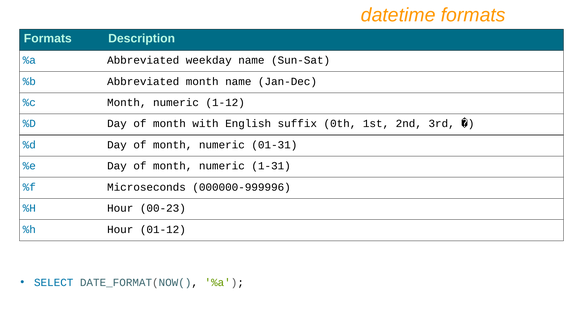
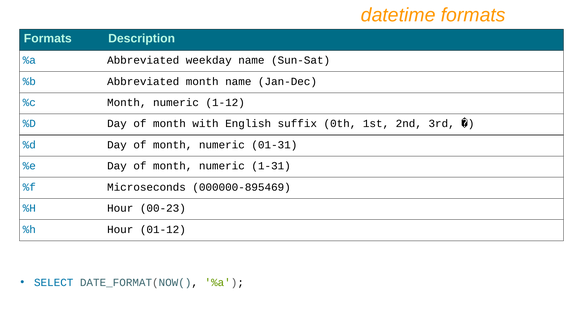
000000-999996: 000000-999996 -> 000000-895469
